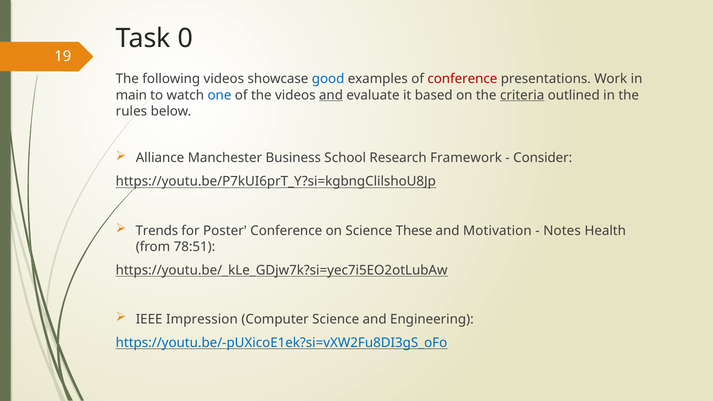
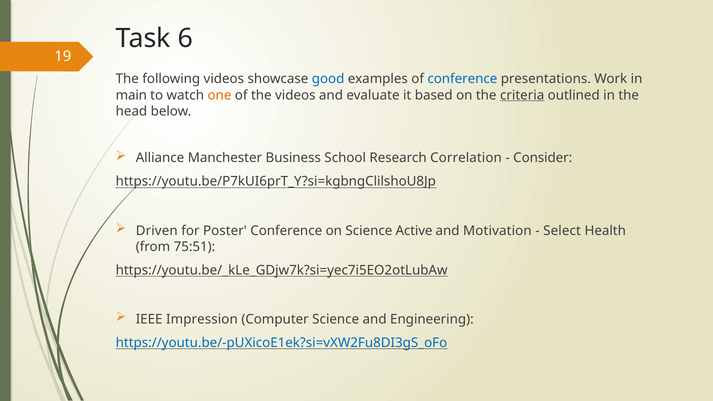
0: 0 -> 6
conference at (462, 79) colour: red -> blue
one colour: blue -> orange
and at (331, 95) underline: present -> none
rules: rules -> head
Framework: Framework -> Correlation
Trends: Trends -> Driven
These: These -> Active
Notes: Notes -> Select
78:51: 78:51 -> 75:51
